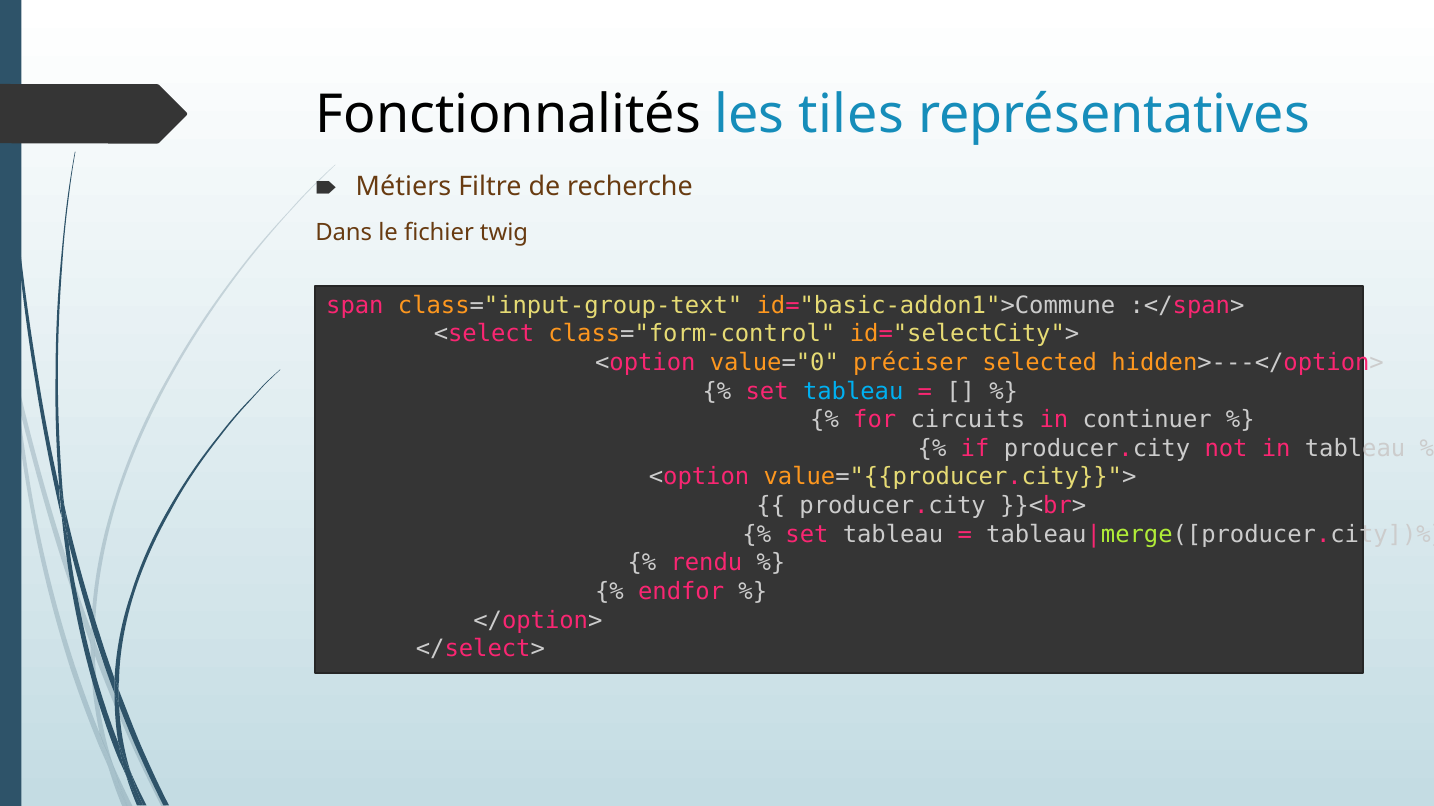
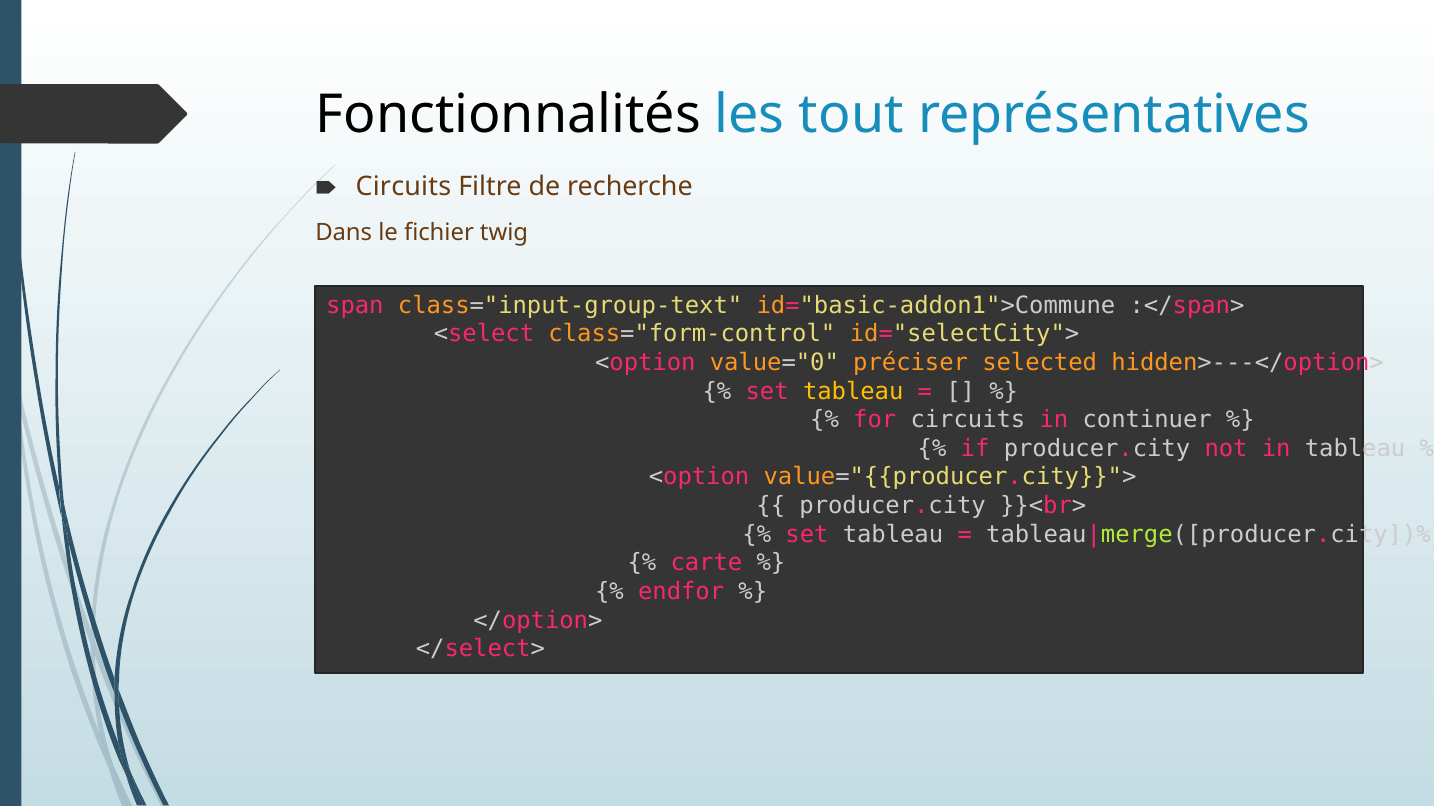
tiles: tiles -> tout
Métiers at (403, 187): Métiers -> Circuits
tableau at (853, 391) colour: light blue -> yellow
rendu: rendu -> carte
